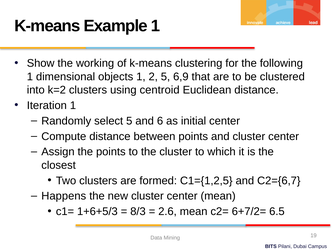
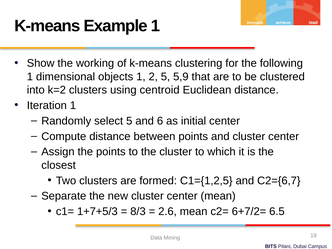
6,9: 6,9 -> 5,9
Happens: Happens -> Separate
1+6+5/3: 1+6+5/3 -> 1+7+5/3
